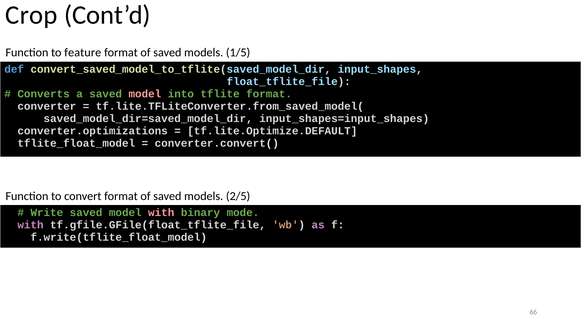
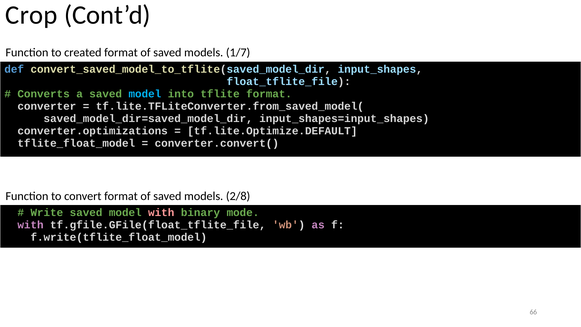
feature: feature -> created
1/5: 1/5 -> 1/7
model at (145, 94) colour: pink -> light blue
2/5: 2/5 -> 2/8
